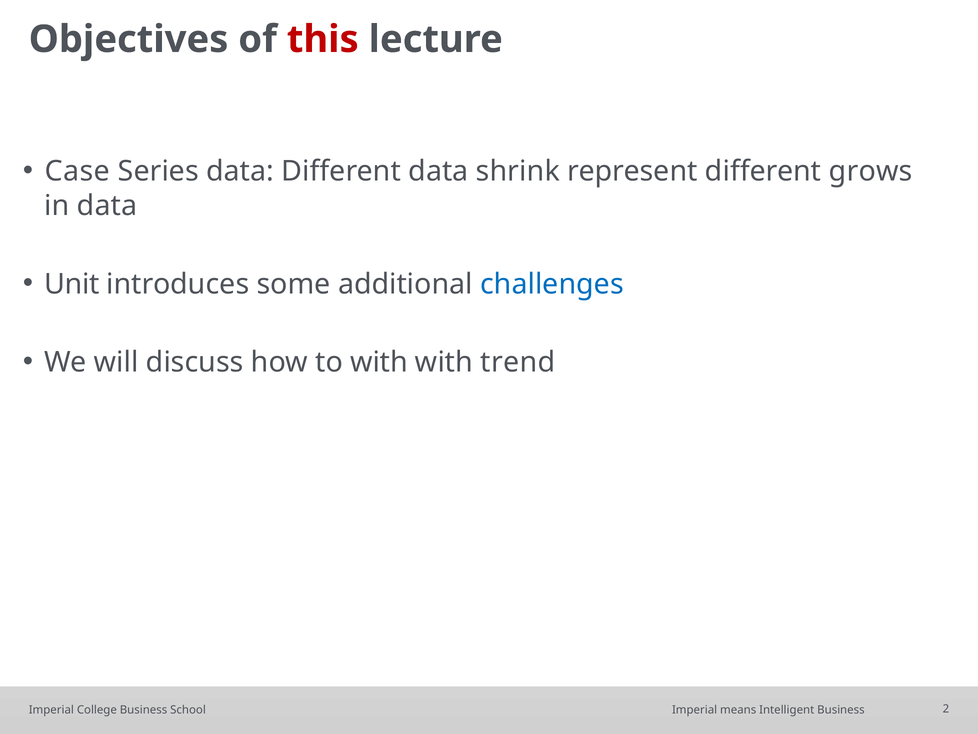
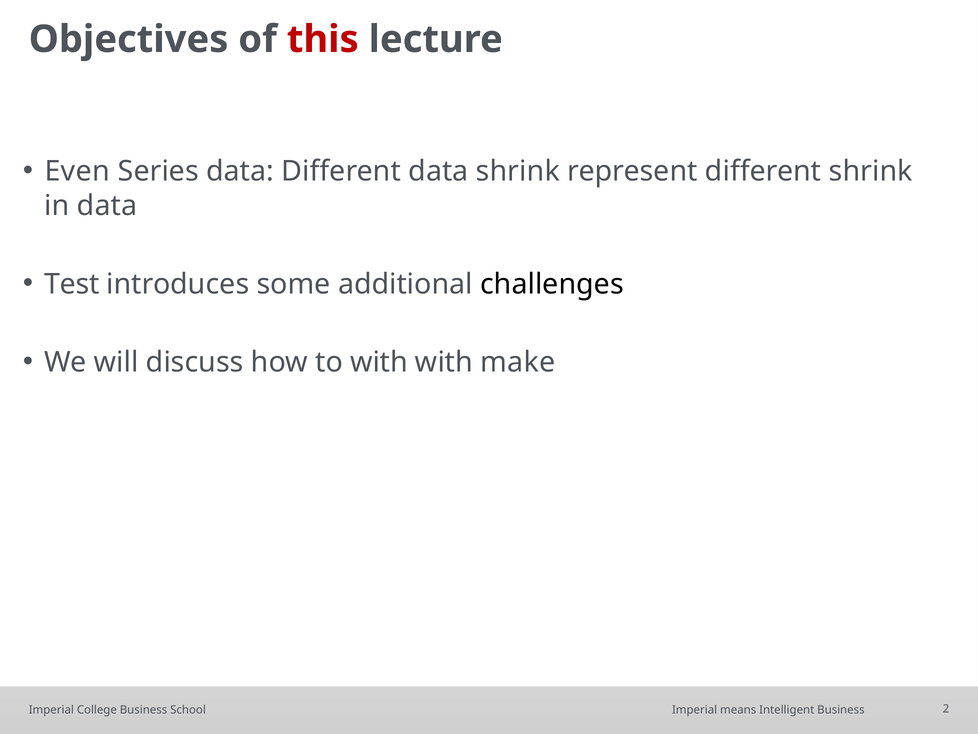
Case: Case -> Even
different grows: grows -> shrink
Unit: Unit -> Test
challenges colour: blue -> black
trend: trend -> make
